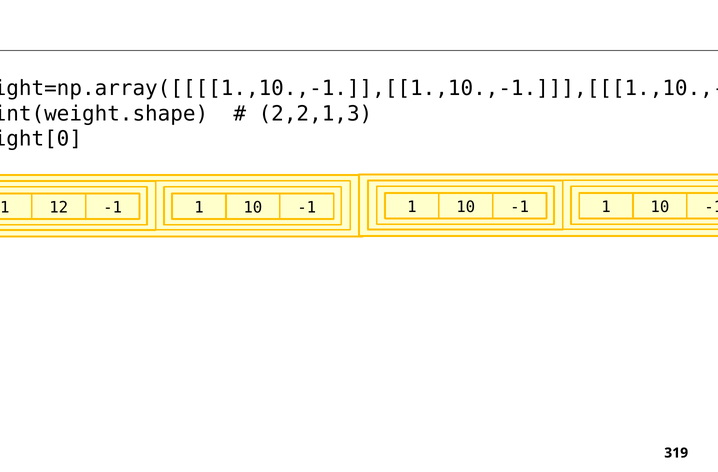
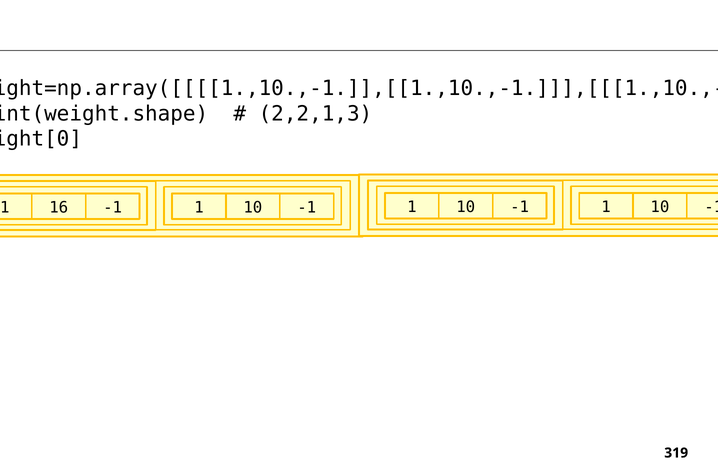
12: 12 -> 16
